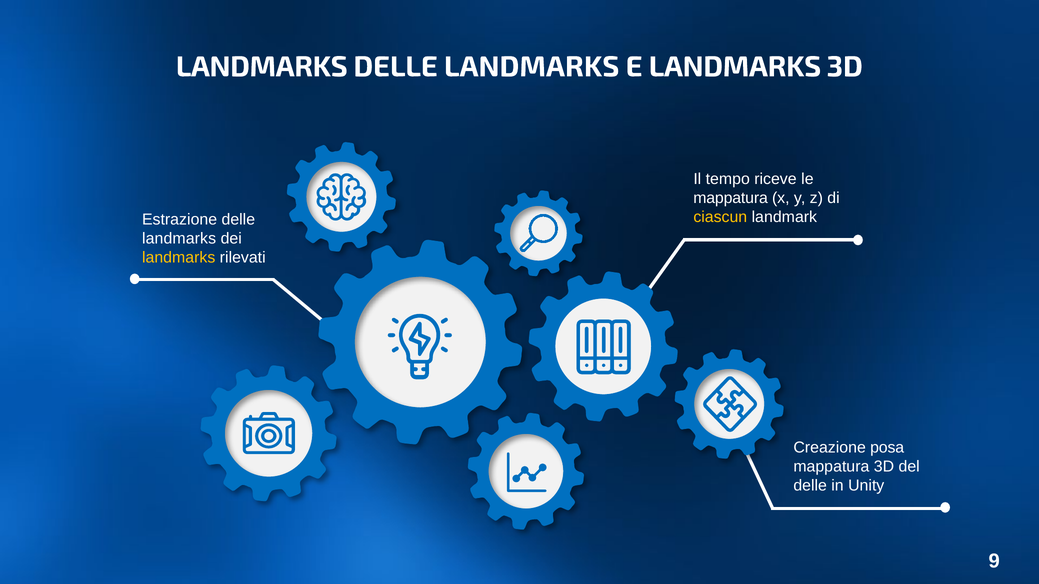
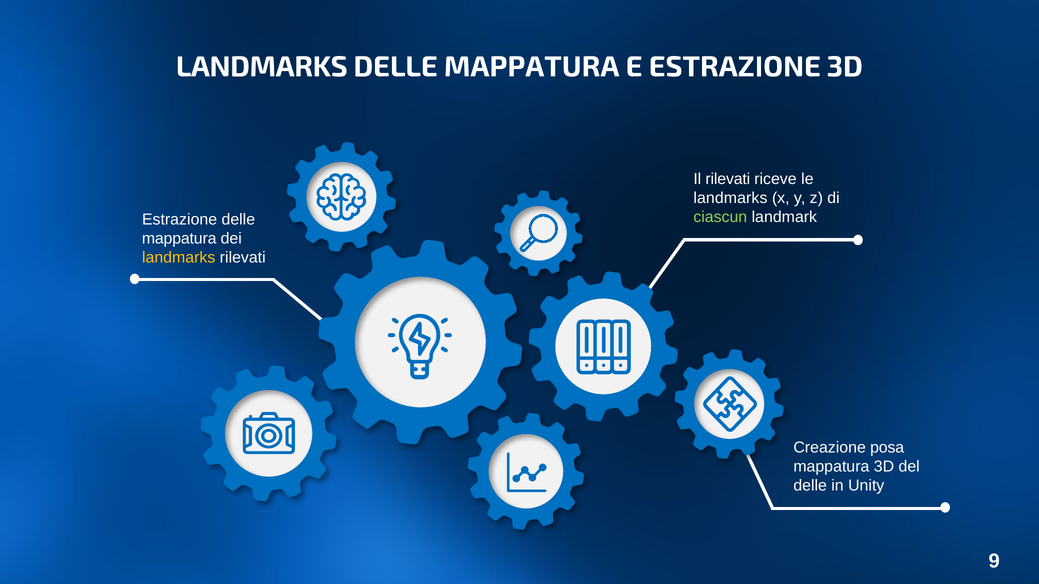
LANDMARKS at (532, 67): LANDMARKS -> MAPPATURA
E LANDMARKS: LANDMARKS -> ESTRAZIONE
Il tempo: tempo -> rilevati
mappatura at (731, 198): mappatura -> landmarks
ciascun colour: yellow -> light green
landmarks at (179, 239): landmarks -> mappatura
